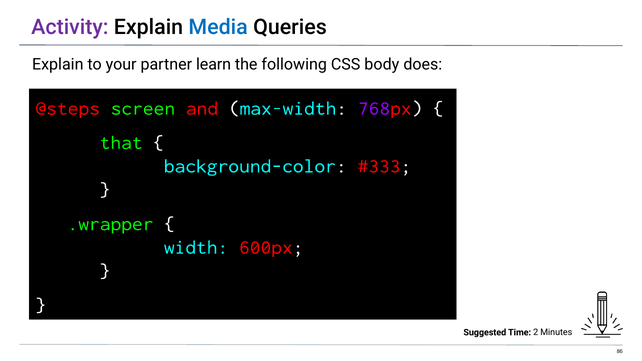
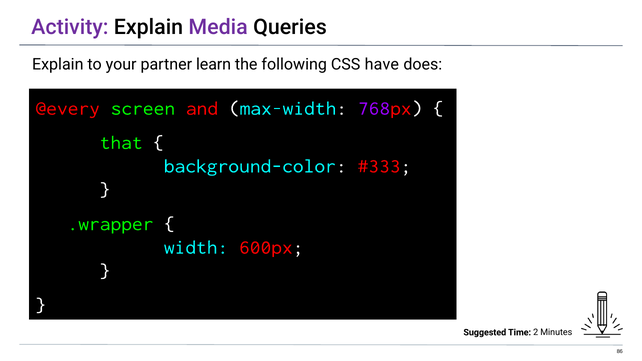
Media colour: blue -> purple
body: body -> have
@steps: @steps -> @every
